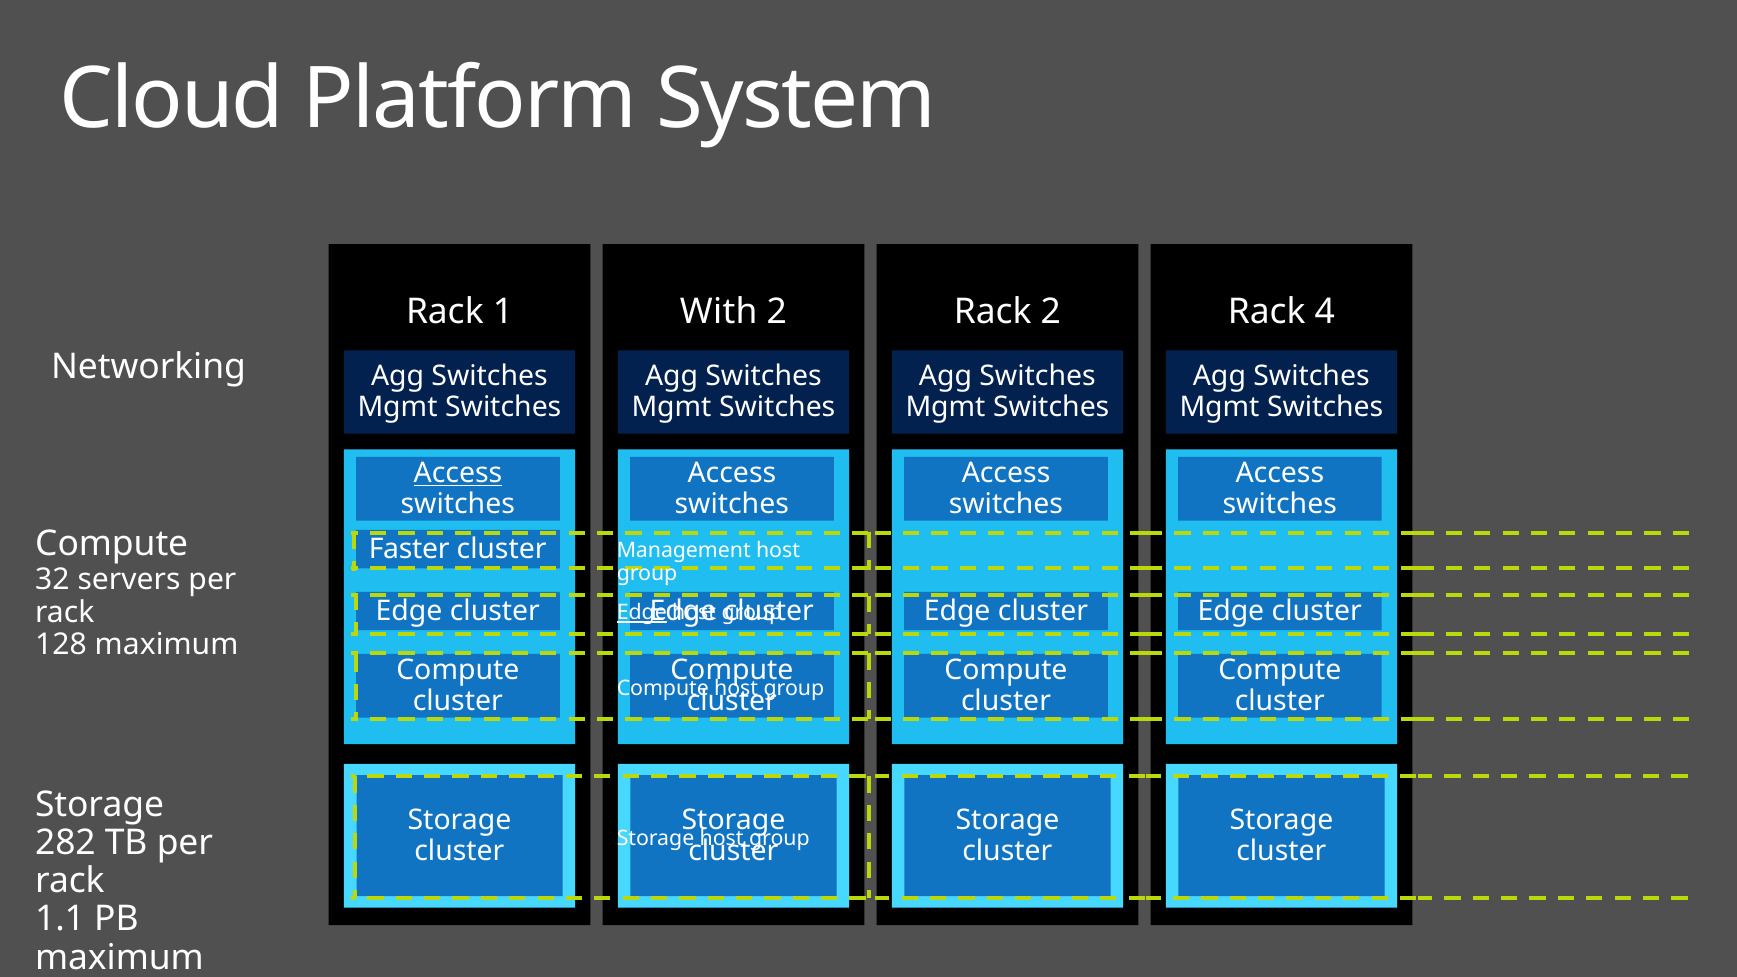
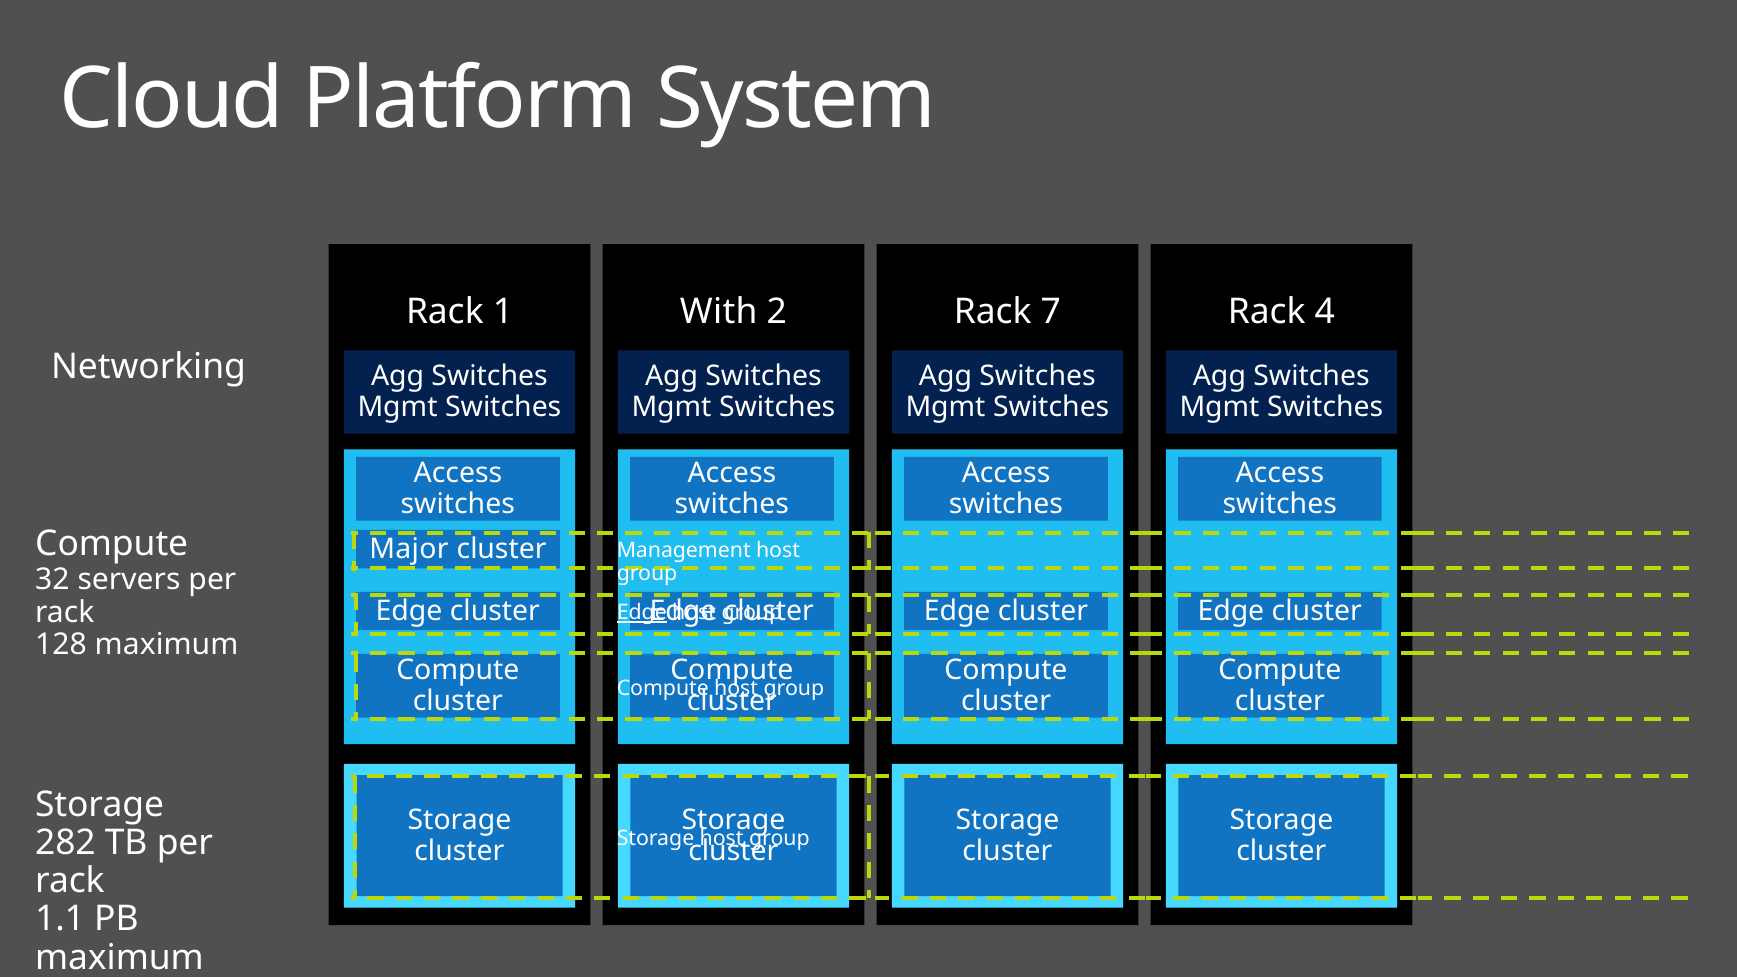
Rack 2: 2 -> 7
Access at (458, 473) underline: present -> none
Faster: Faster -> Major
